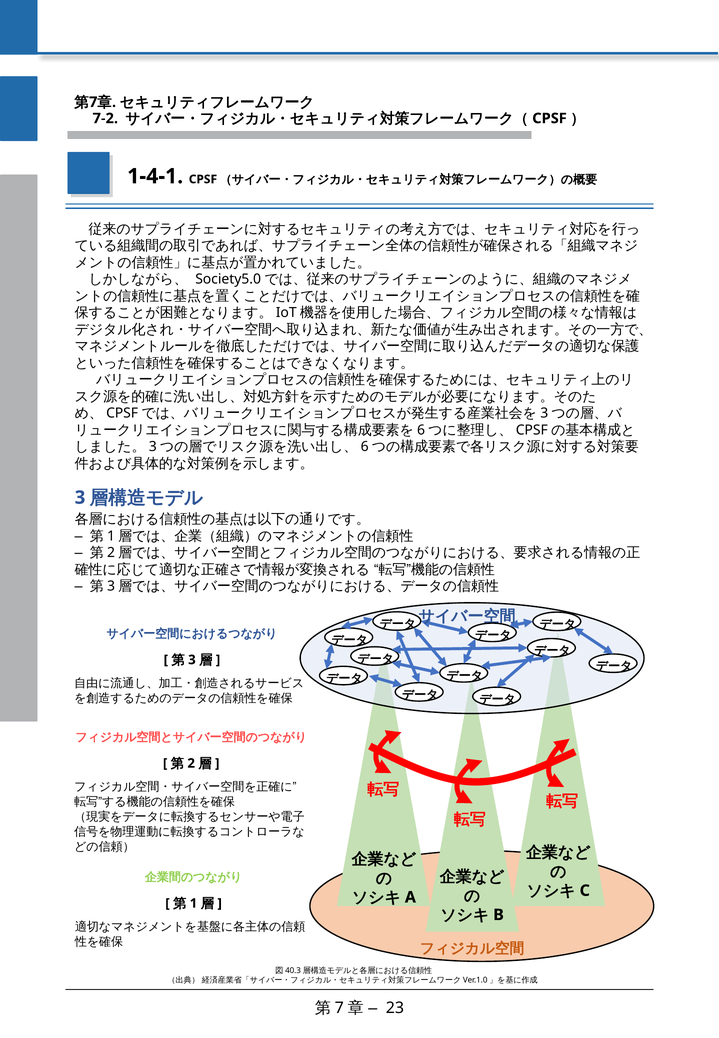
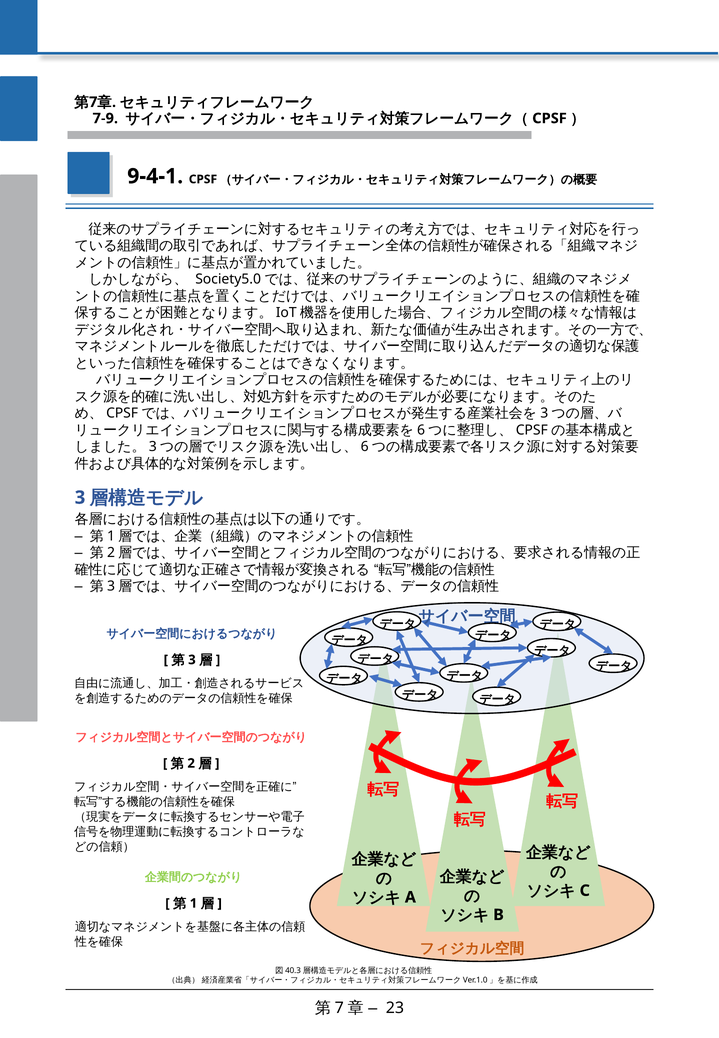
7-2: 7-2 -> 7-9
1-4-1: 1-4-1 -> 9-4-1
